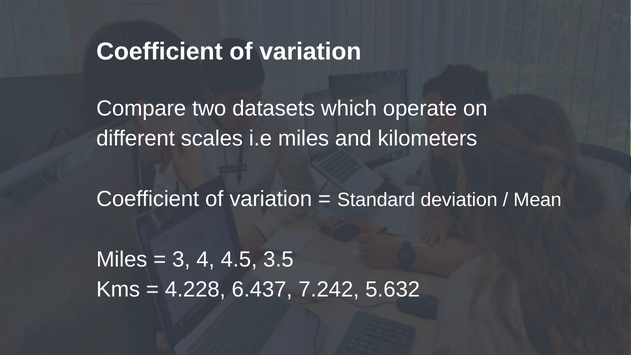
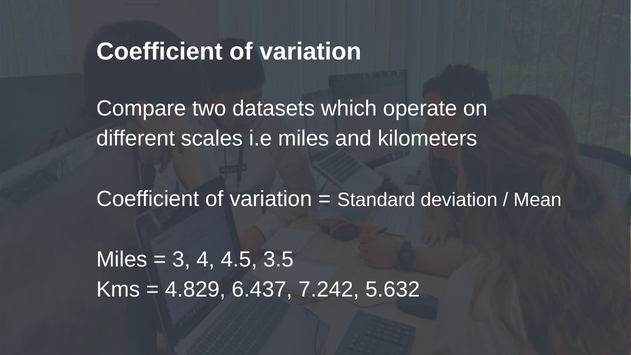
4.228: 4.228 -> 4.829
